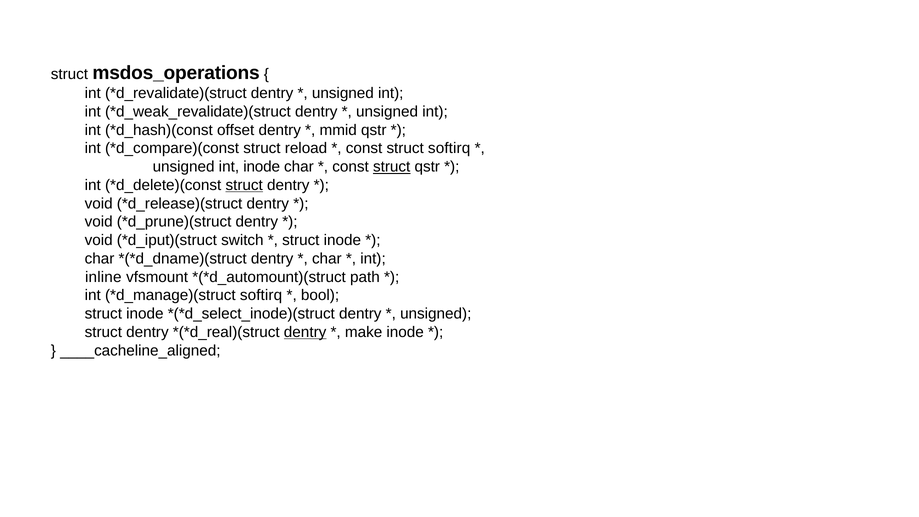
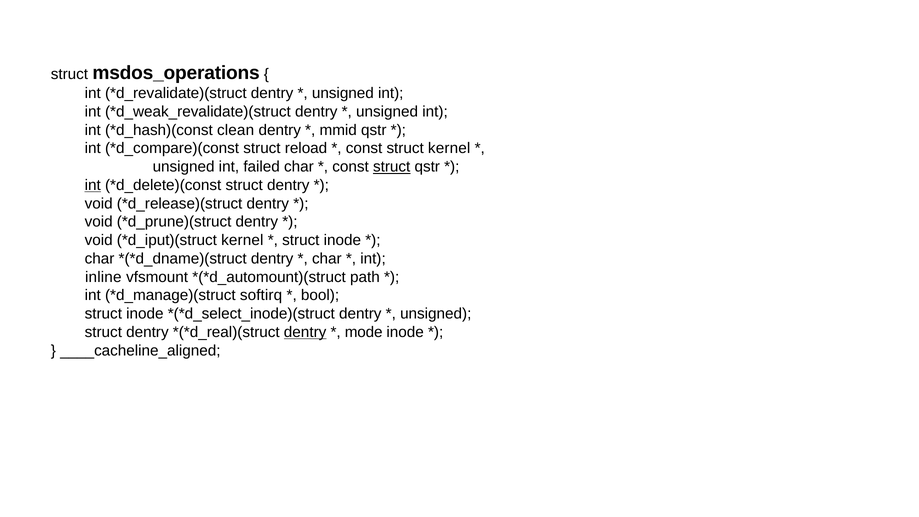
offset: offset -> clean
struct softirq: softirq -> kernel
int inode: inode -> failed
int at (93, 185) underline: none -> present
struct at (244, 185) underline: present -> none
switch at (242, 240): switch -> kernel
make: make -> mode
